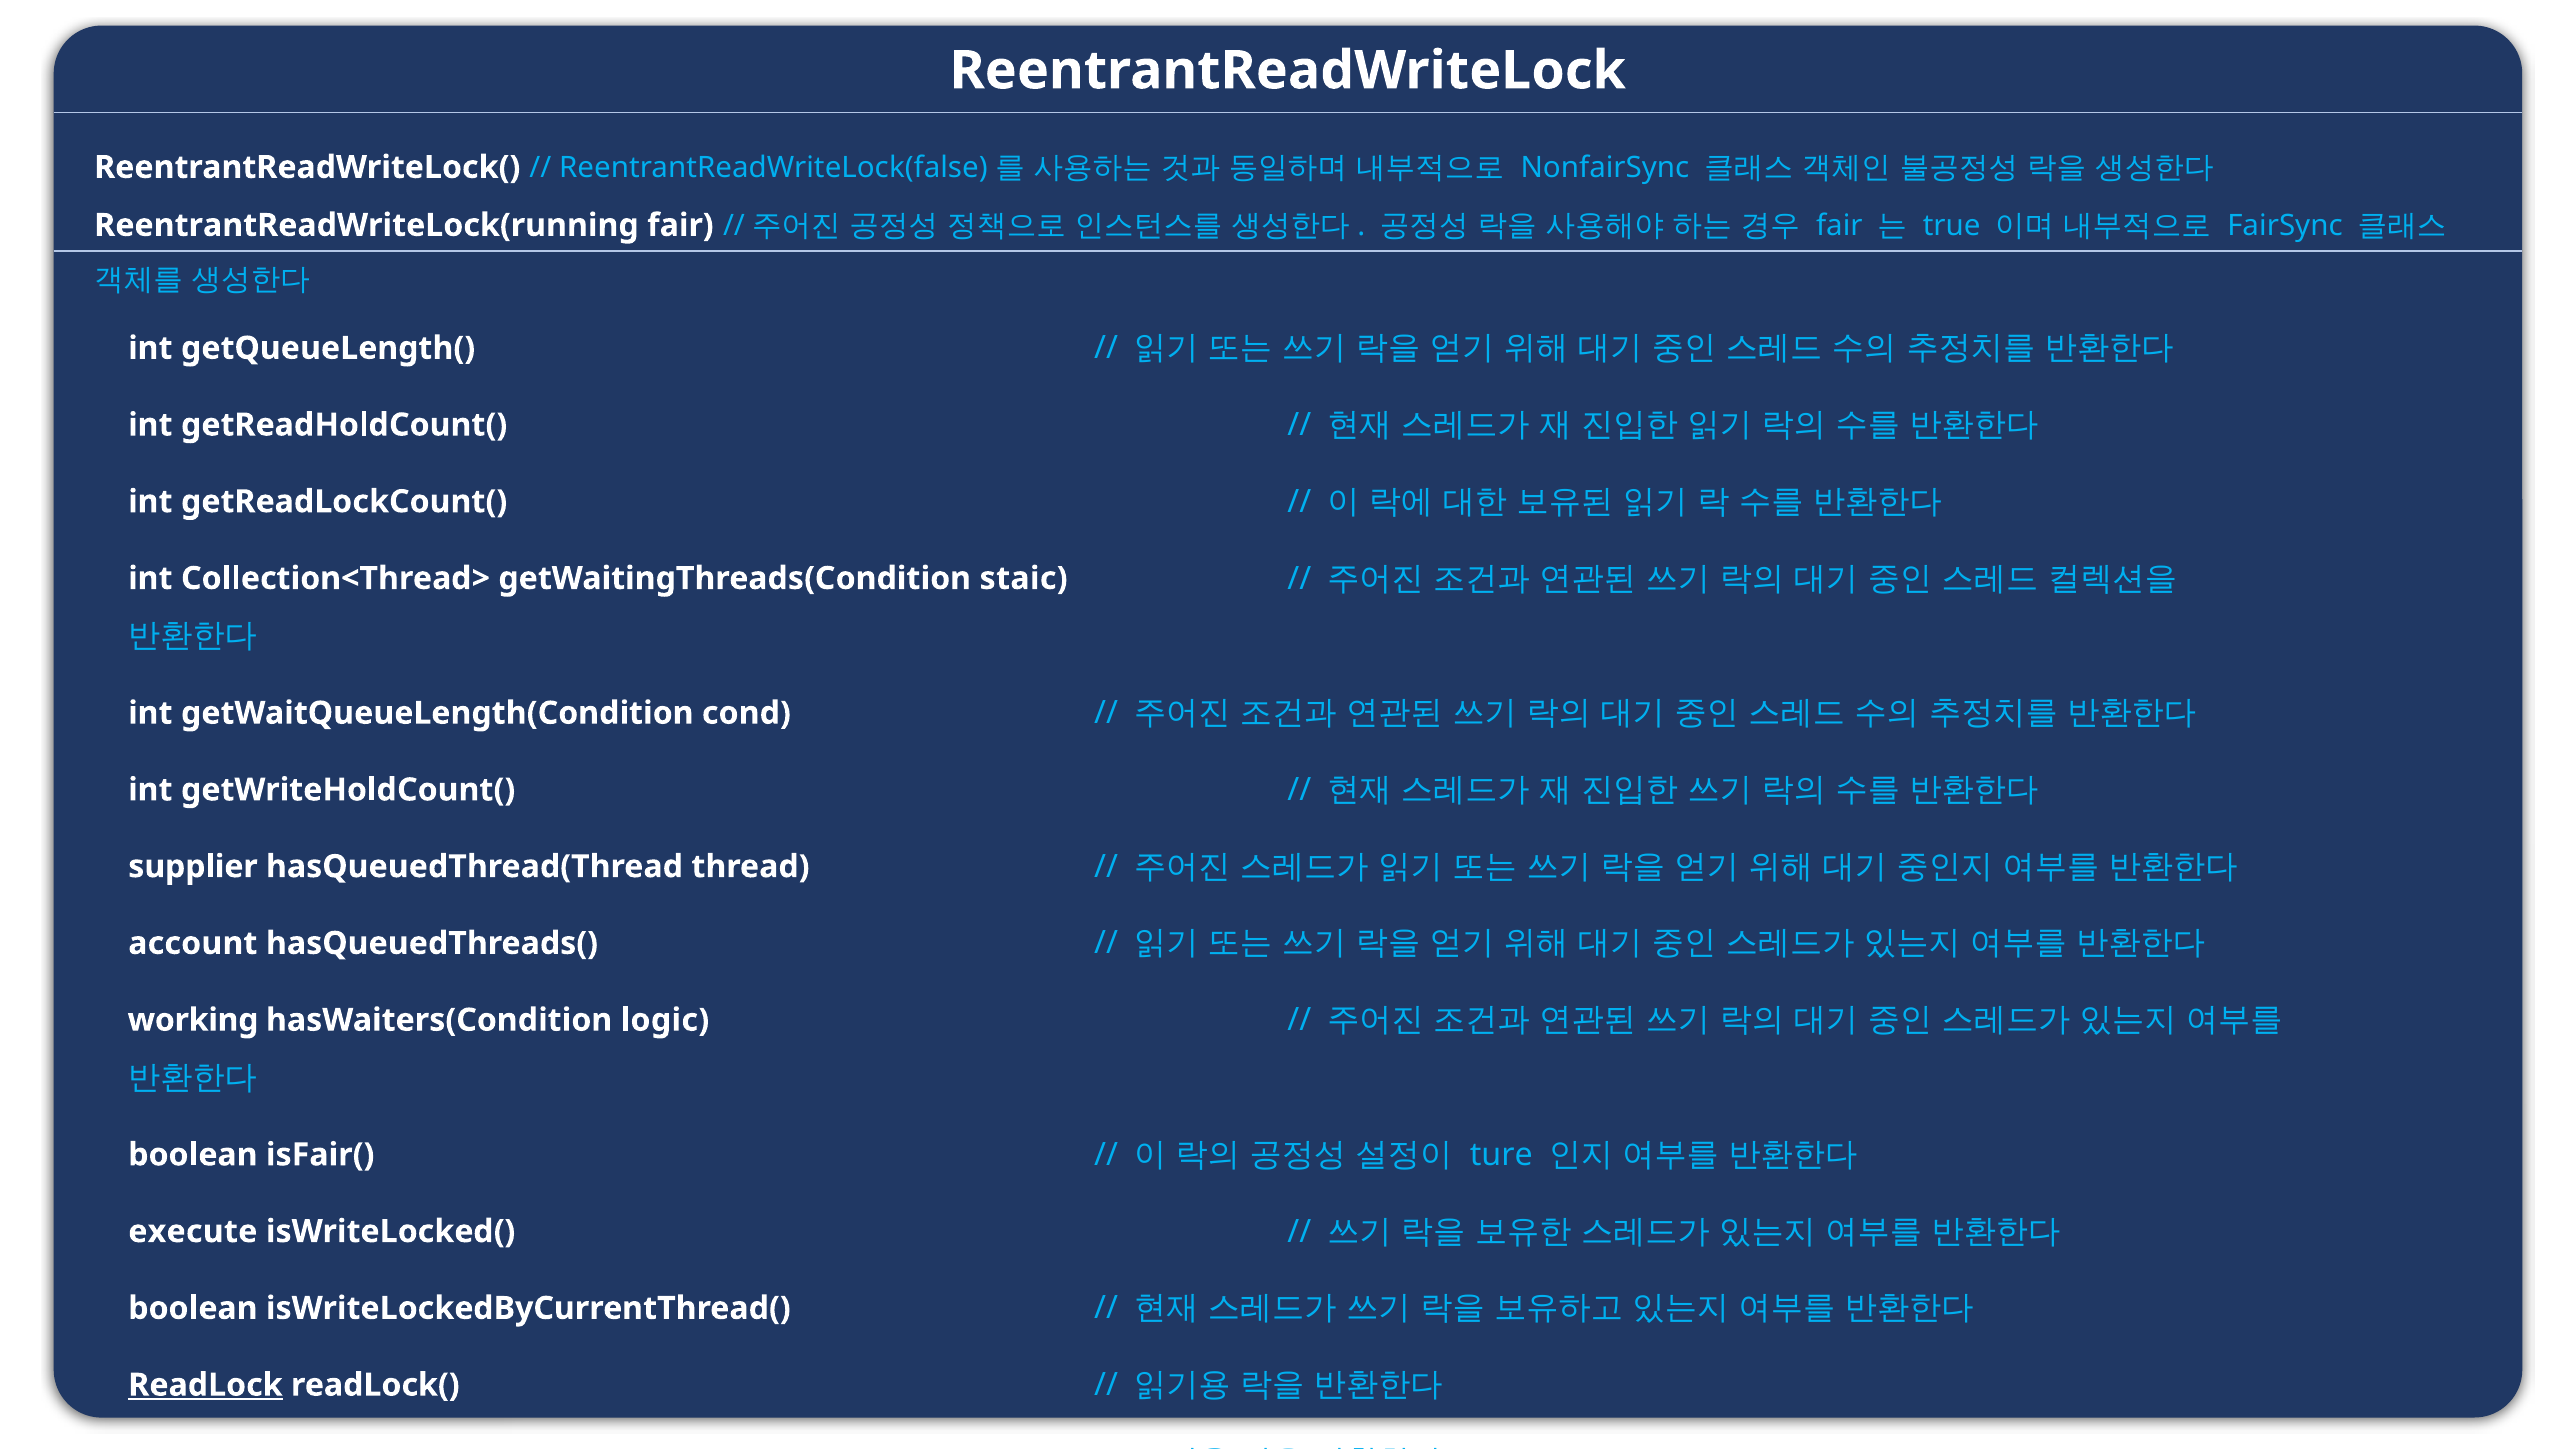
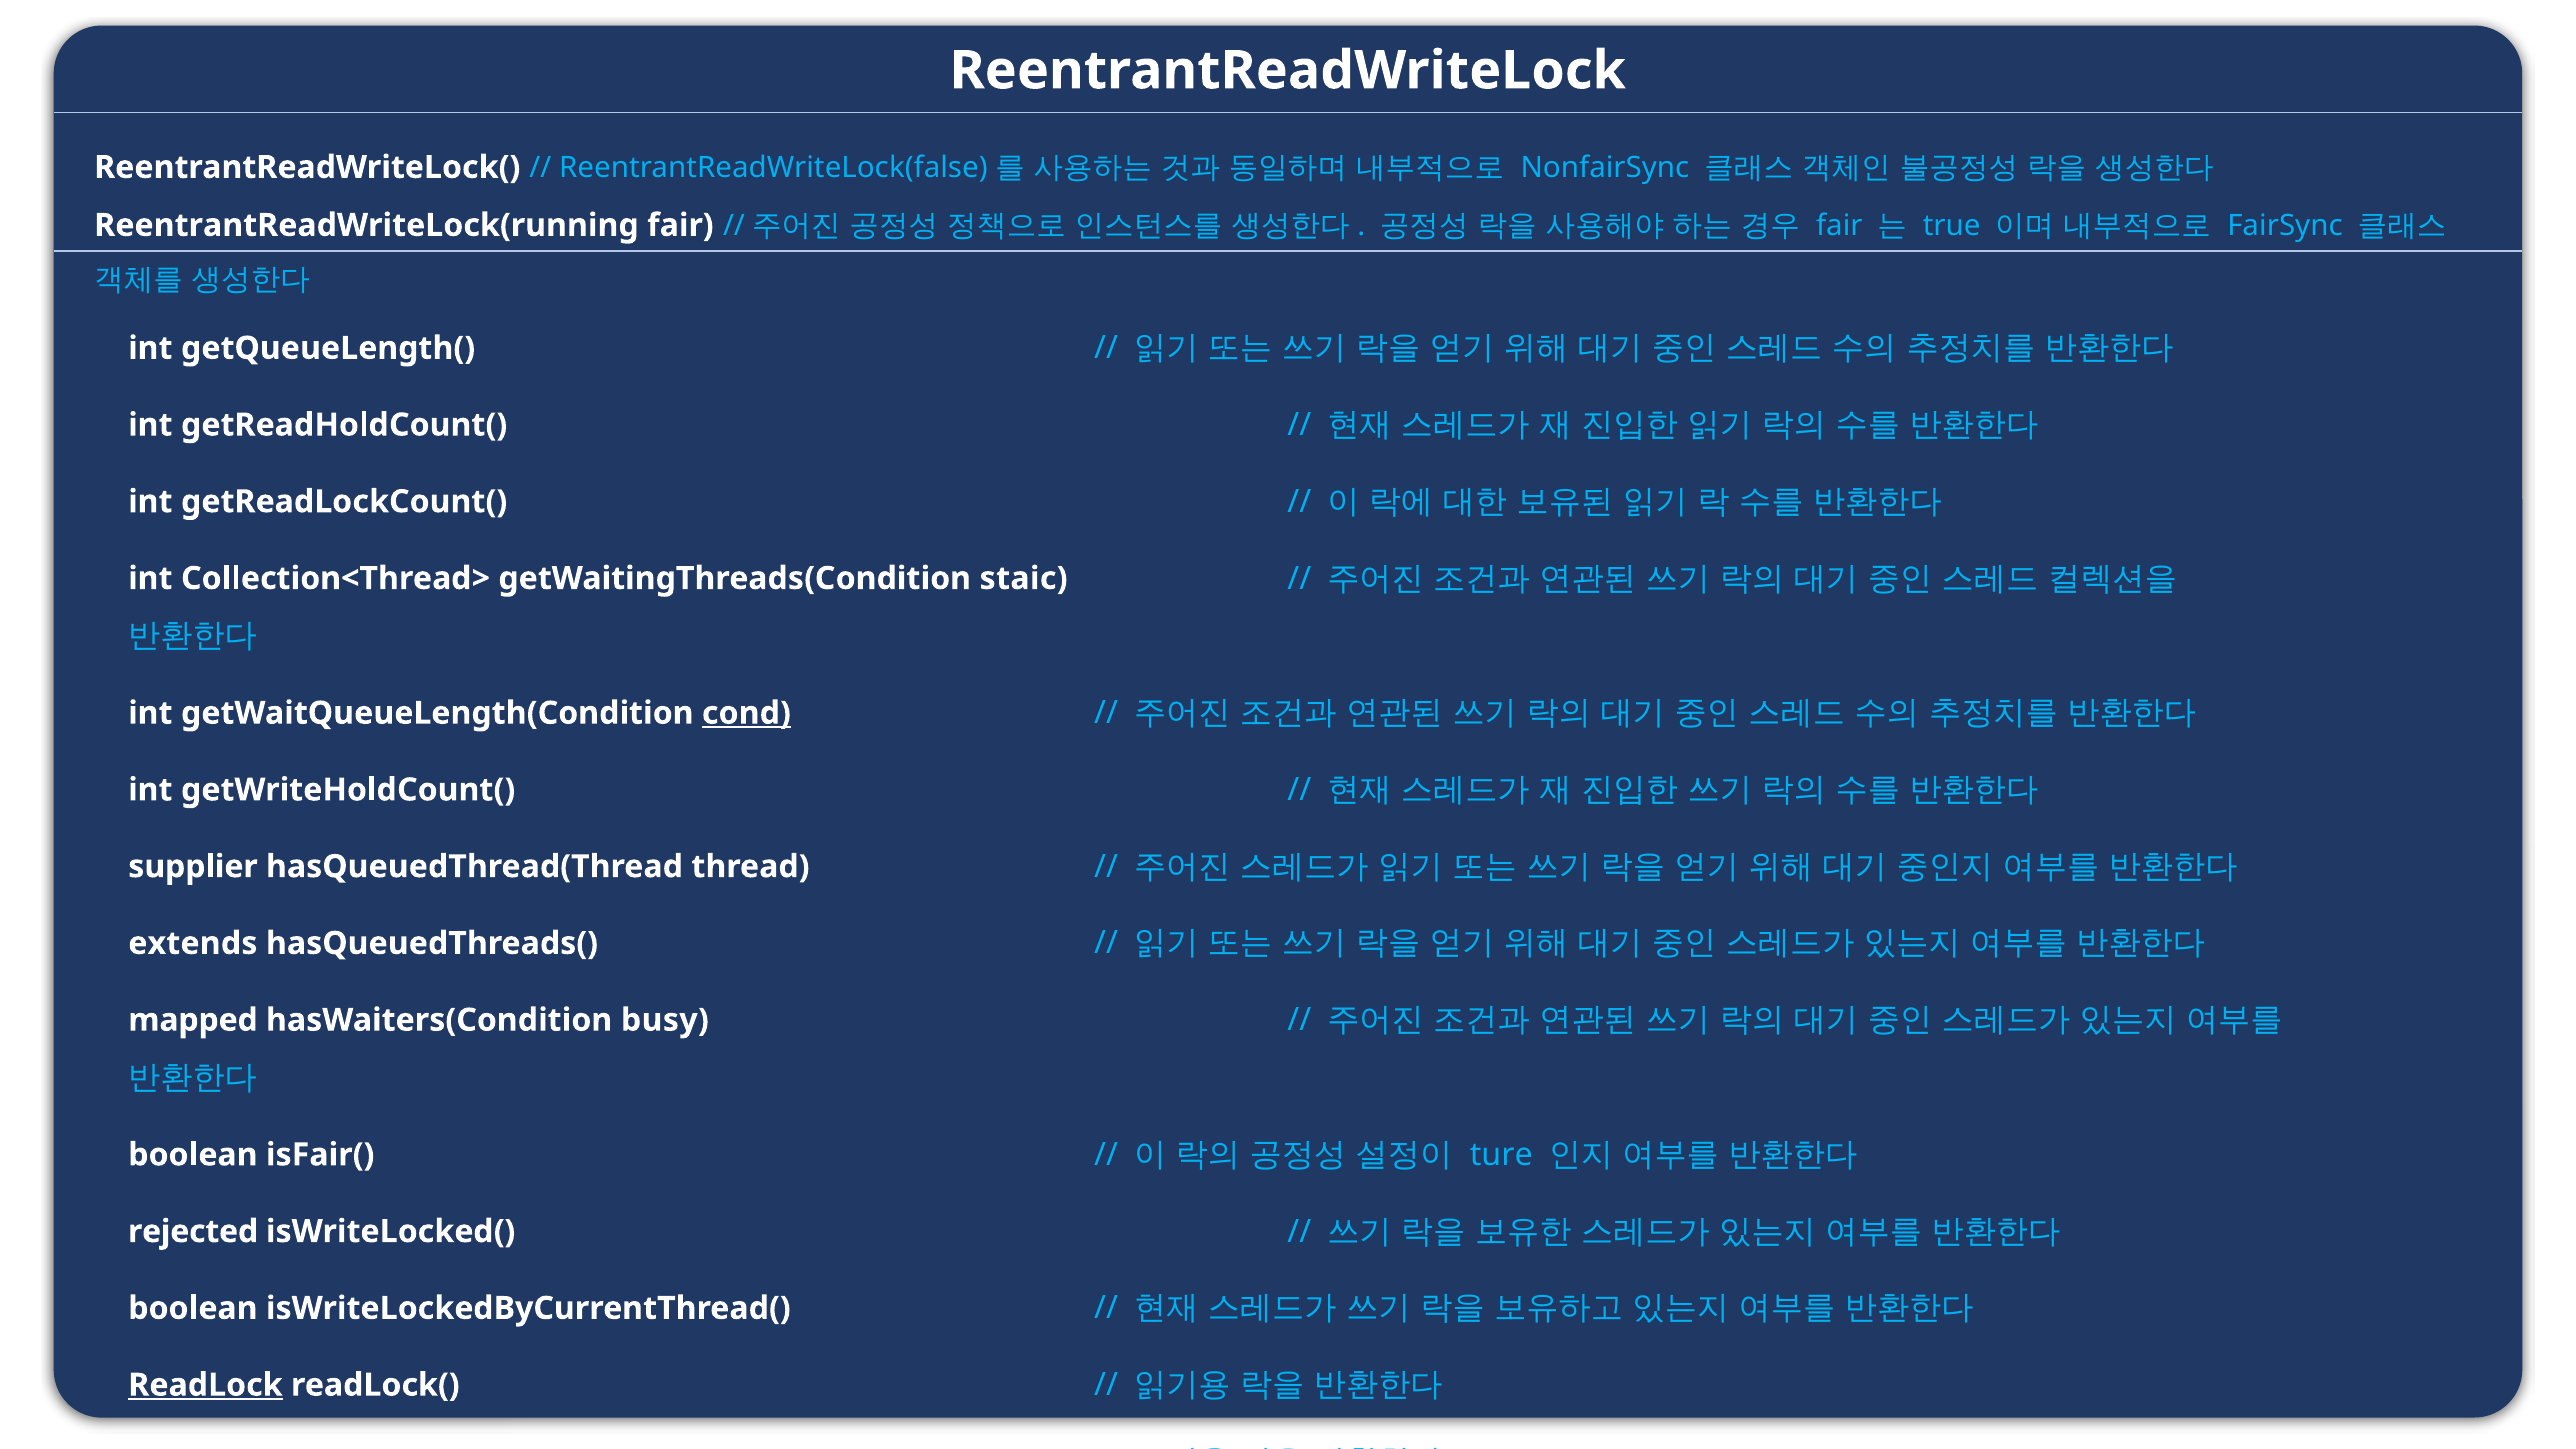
cond underline: none -> present
account: account -> extends
working: working -> mapped
logic: logic -> busy
execute: execute -> rejected
